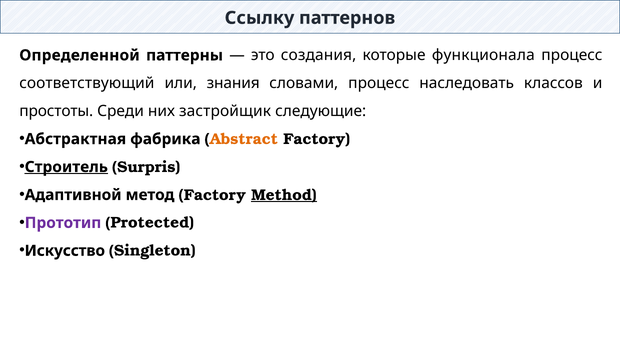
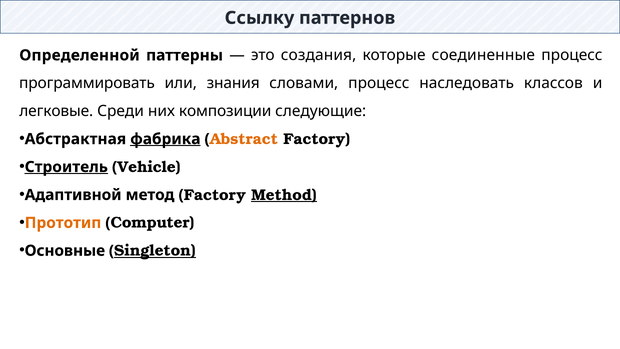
функционала: функционала -> соединенные
соответствующий: соответствующий -> программировать
простоты: простоты -> легковые
застройщик: застройщик -> композиции
фабрика underline: none -> present
Surpris: Surpris -> Vehicle
Прототип colour: purple -> orange
Protected: Protected -> Computer
Искусство: Искусство -> Основные
Singleton underline: none -> present
